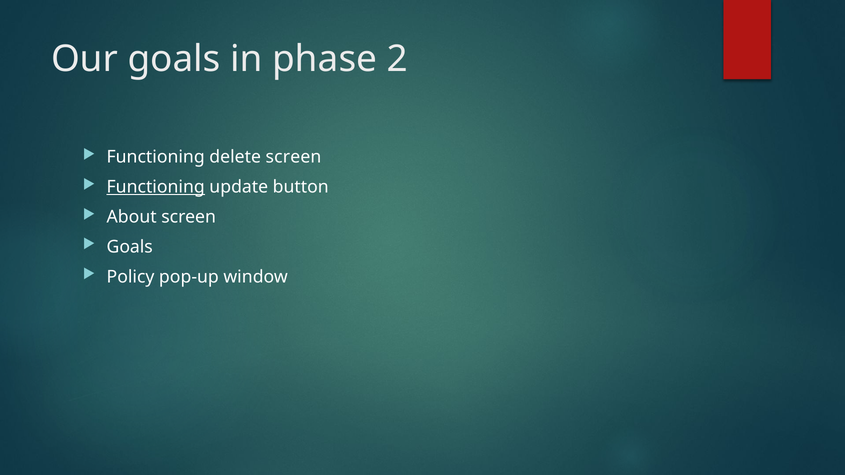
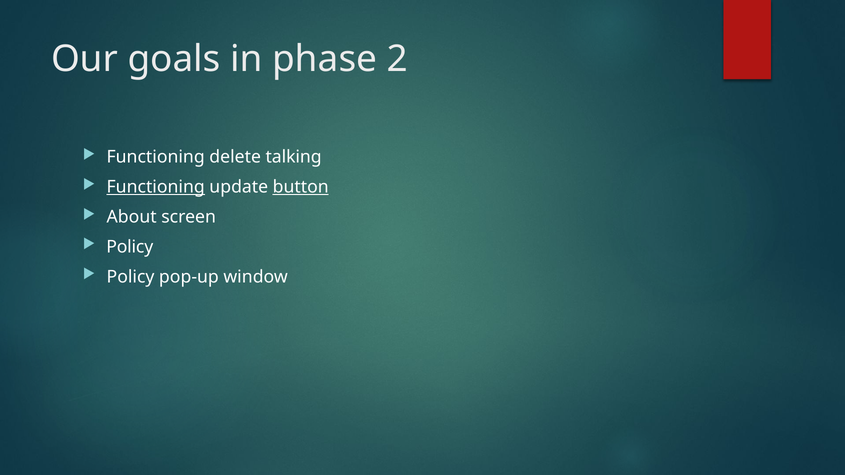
delete screen: screen -> talking
button underline: none -> present
Goals at (130, 247): Goals -> Policy
